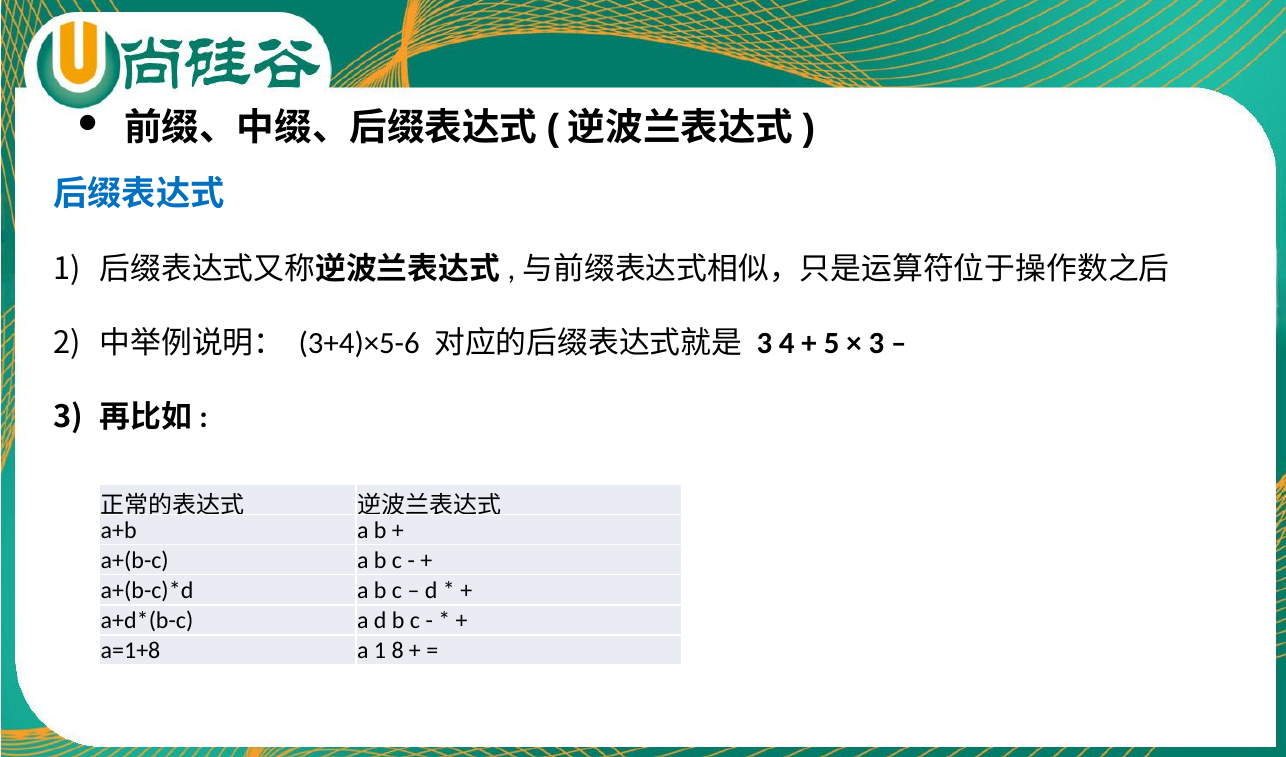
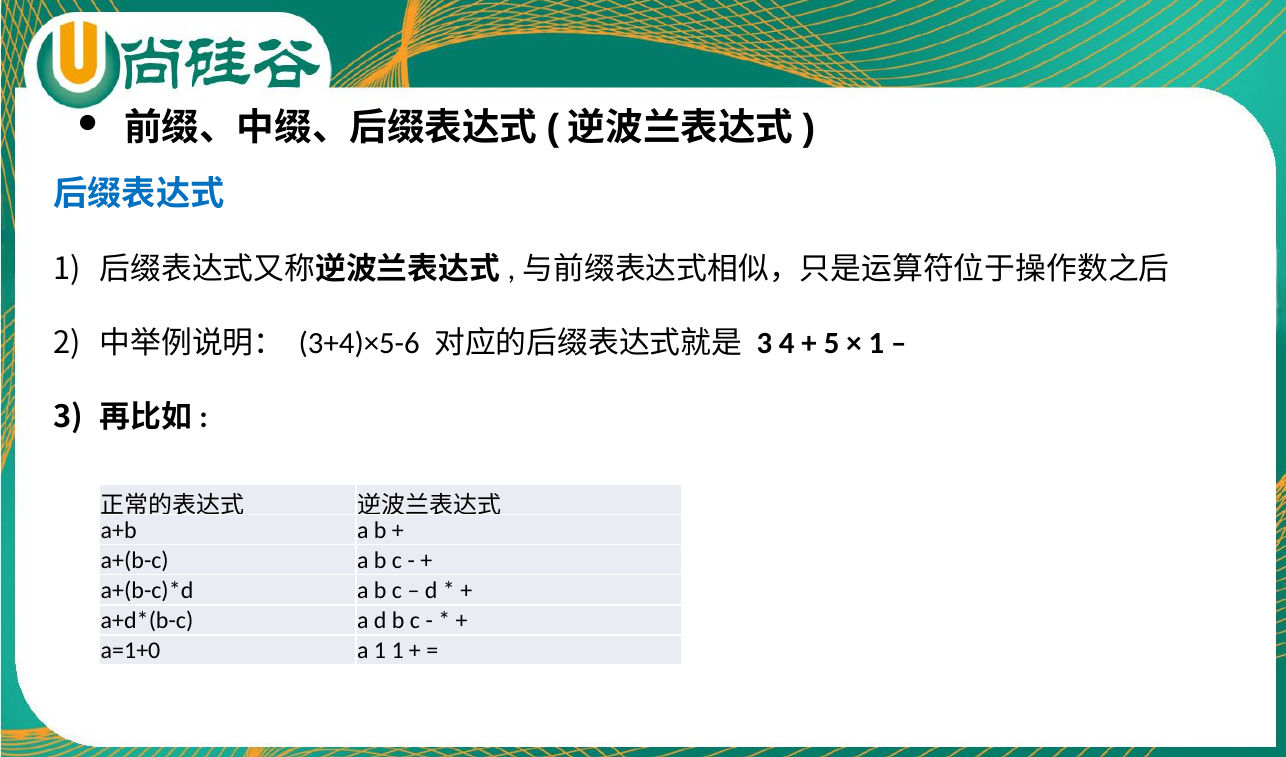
3 at (877, 344): 3 -> 1
a=1+8: a=1+8 -> a=1+0
1 8: 8 -> 1
